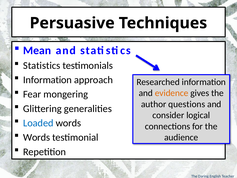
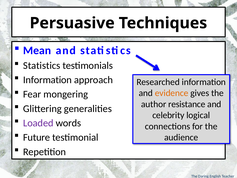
questions: questions -> resistance
consider: consider -> celebrity
Loaded colour: blue -> purple
Words at (37, 137): Words -> Future
